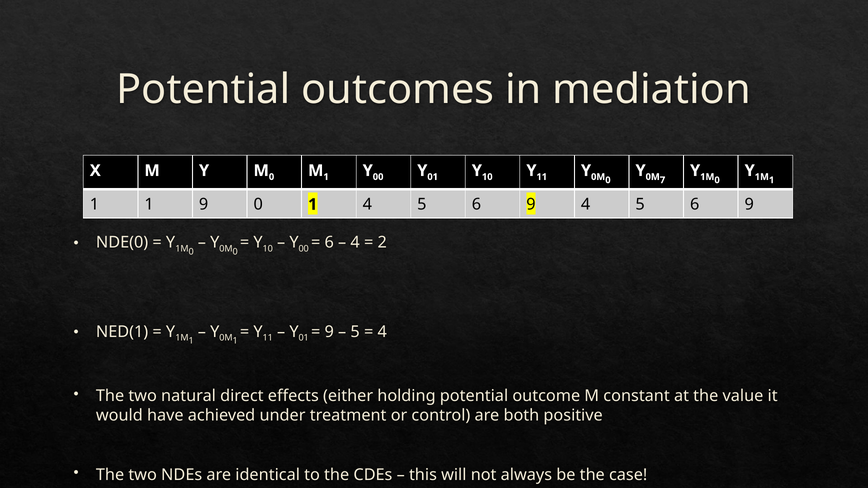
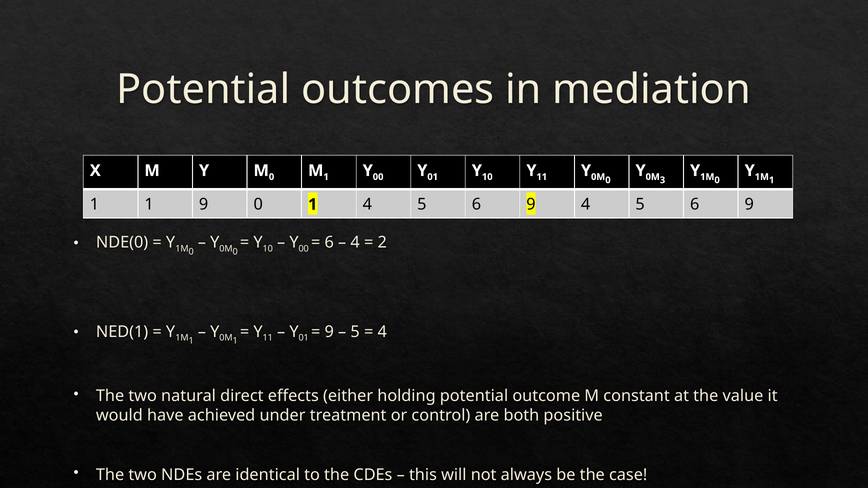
7: 7 -> 3
